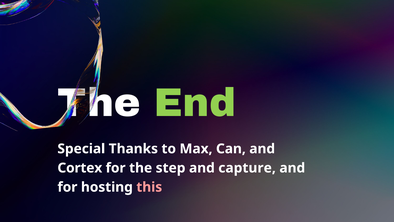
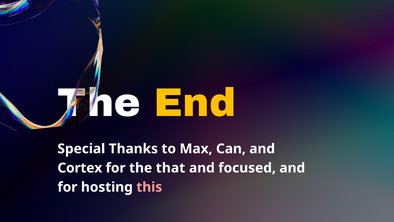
End colour: light green -> yellow
step: step -> that
capture: capture -> focused
